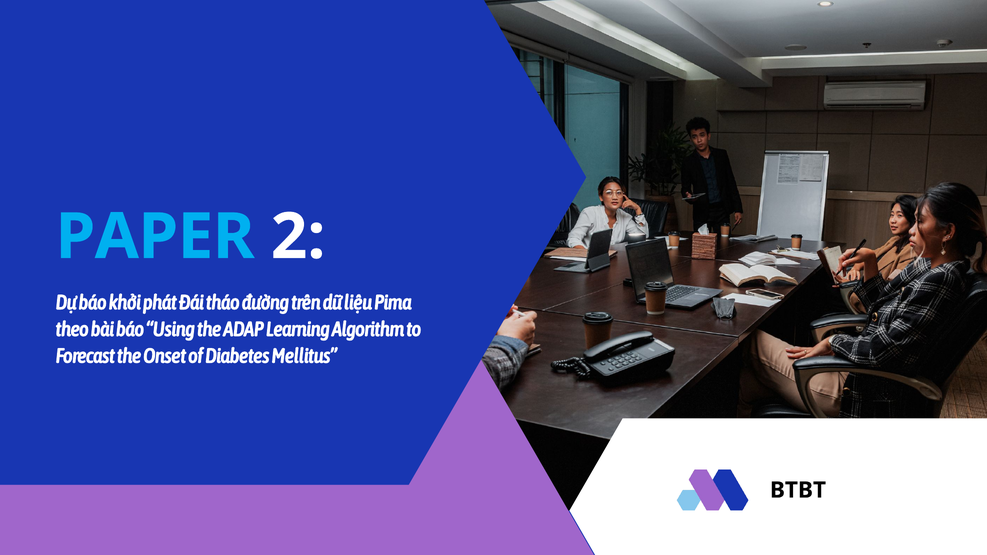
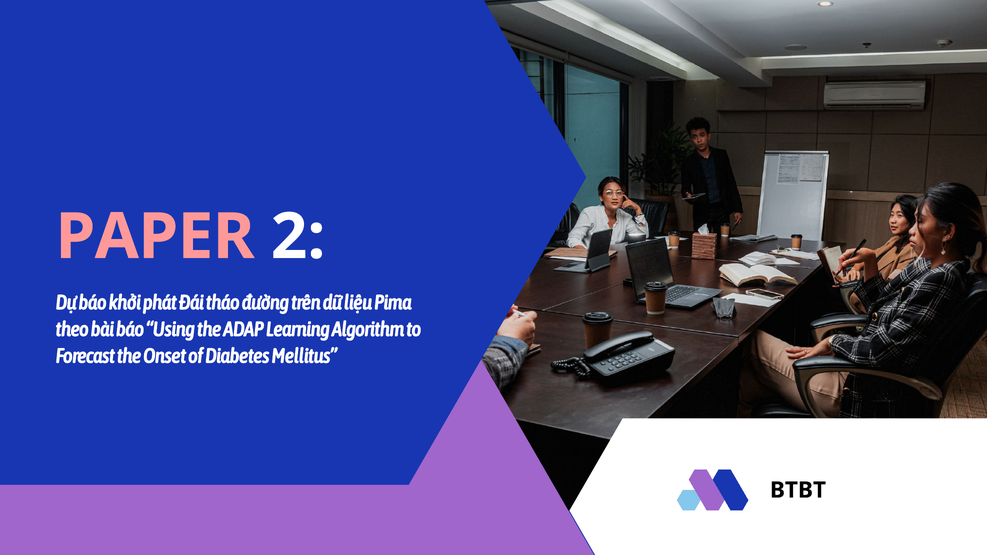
PAPER colour: light blue -> pink
